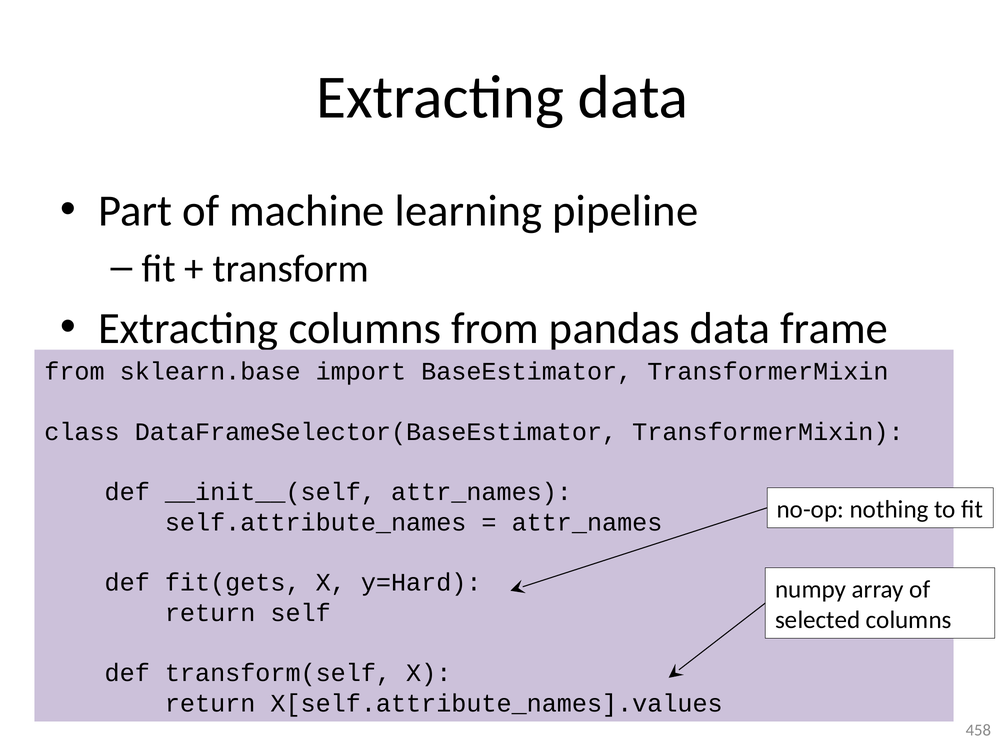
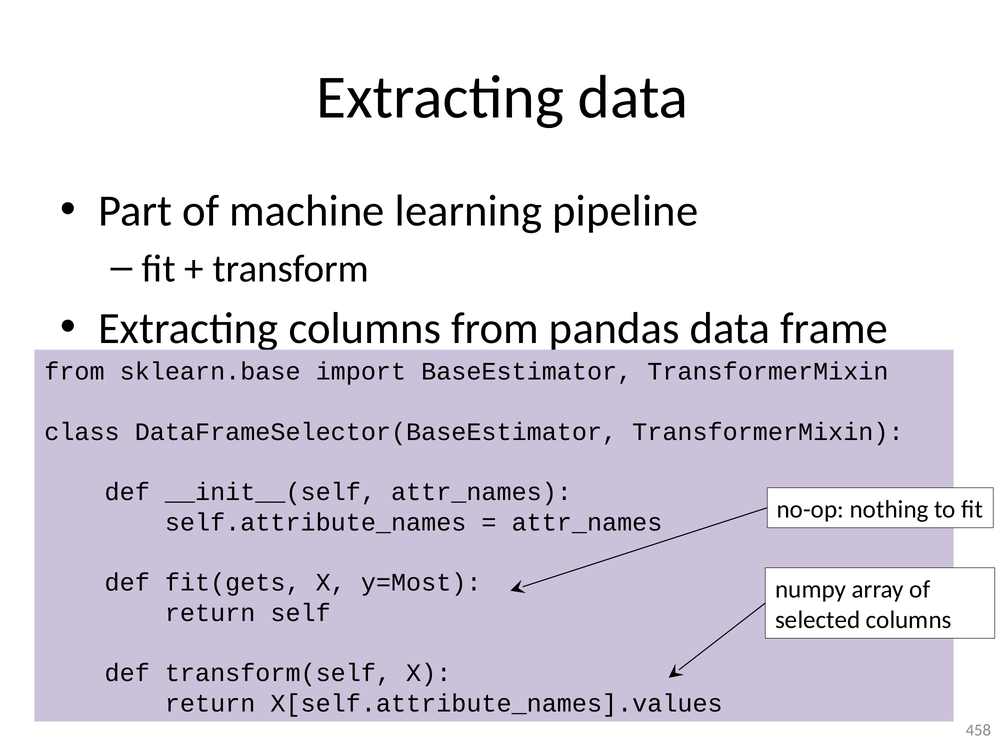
y=Hard: y=Hard -> y=Most
